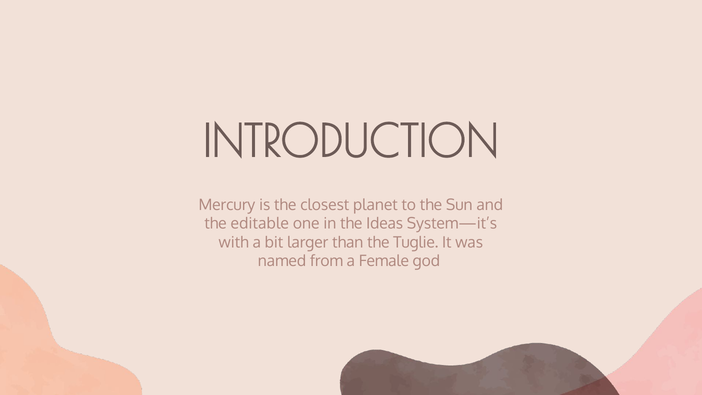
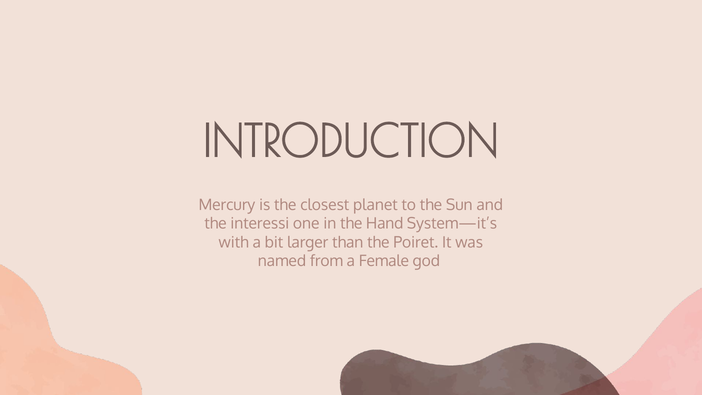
editable: editable -> interessi
Ideas: Ideas -> Hand
Tuglie: Tuglie -> Poiret
